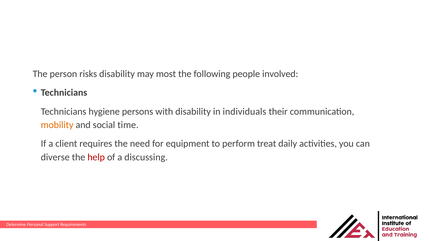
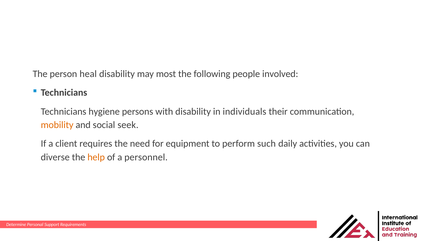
risks: risks -> heal
time: time -> seek
treat: treat -> such
help colour: red -> orange
discussing: discussing -> personnel
